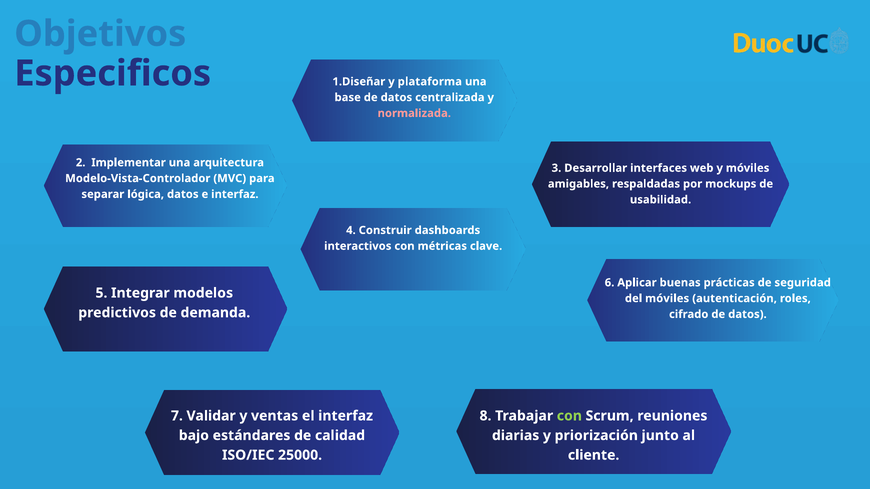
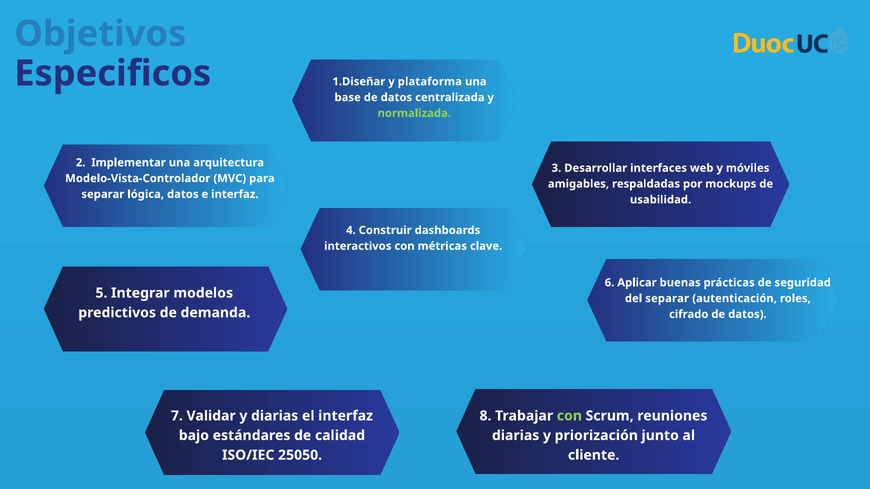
normalizada colour: pink -> light green
del móviles: móviles -> separar
y ventas: ventas -> diarias
25000: 25000 -> 25050
